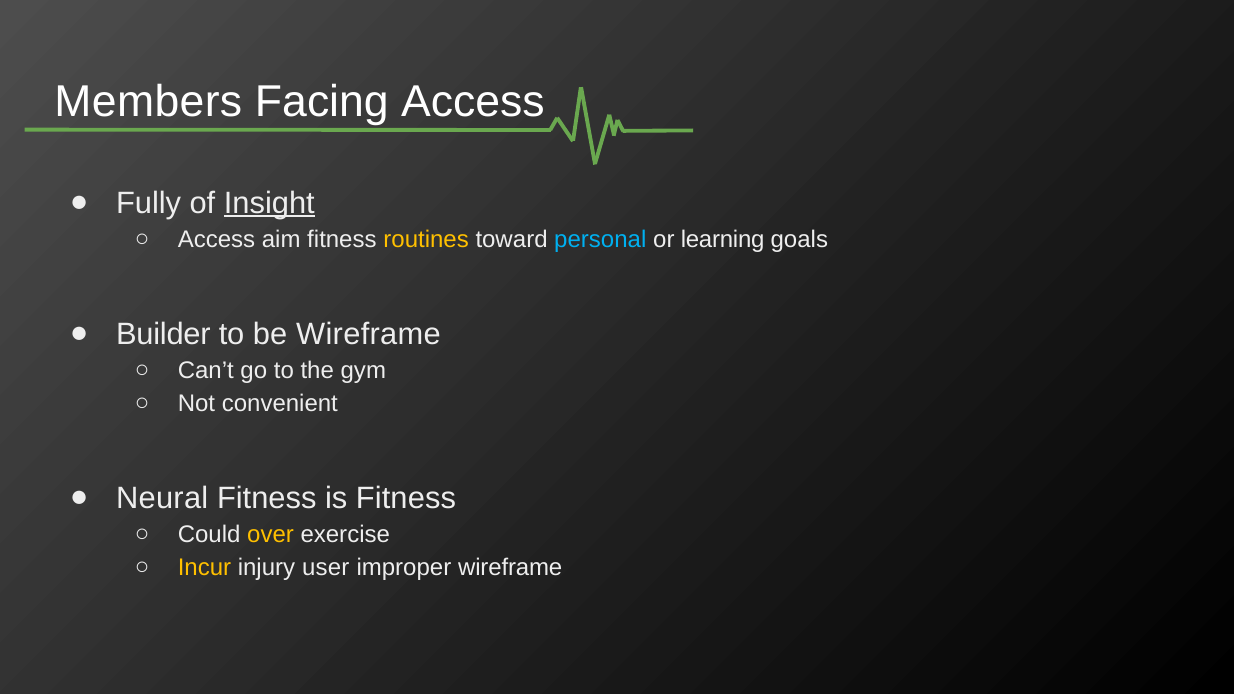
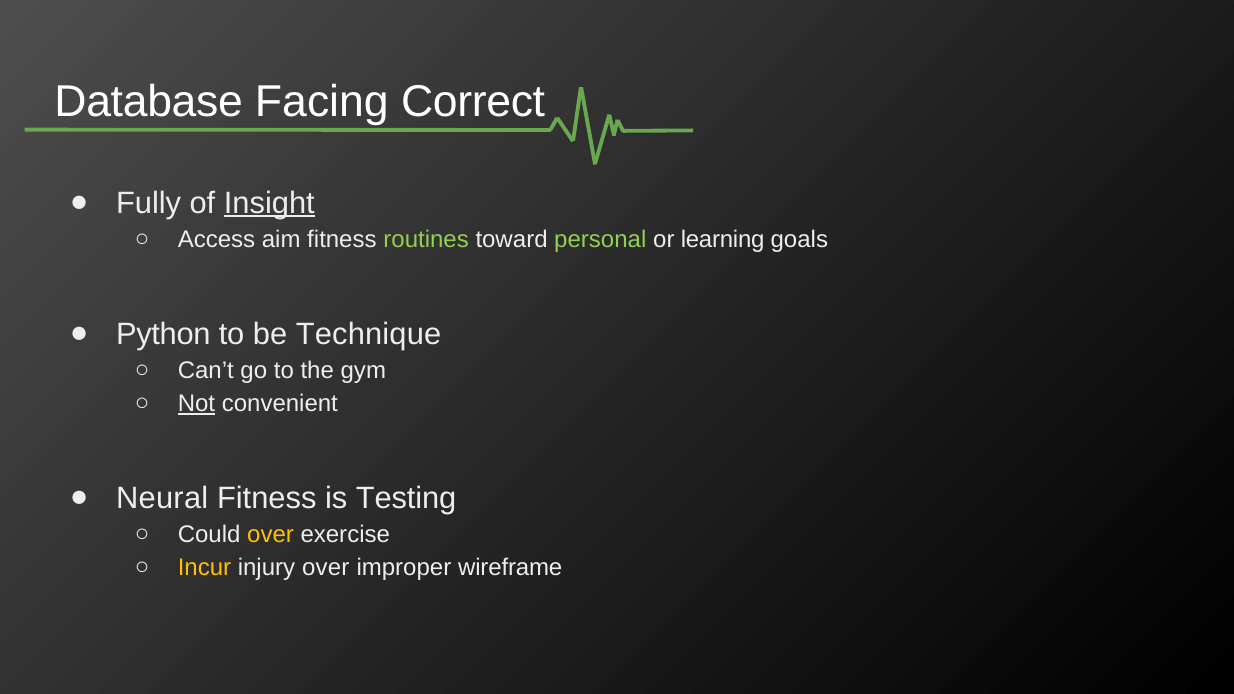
Members: Members -> Database
Facing Access: Access -> Correct
routines colour: yellow -> light green
personal colour: light blue -> light green
Builder: Builder -> Python
be Wireframe: Wireframe -> Technique
Not underline: none -> present
is Fitness: Fitness -> Testing
injury user: user -> over
